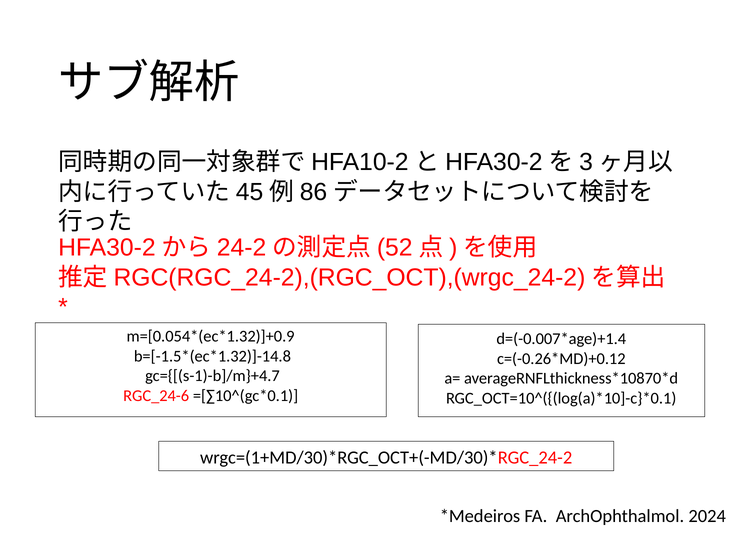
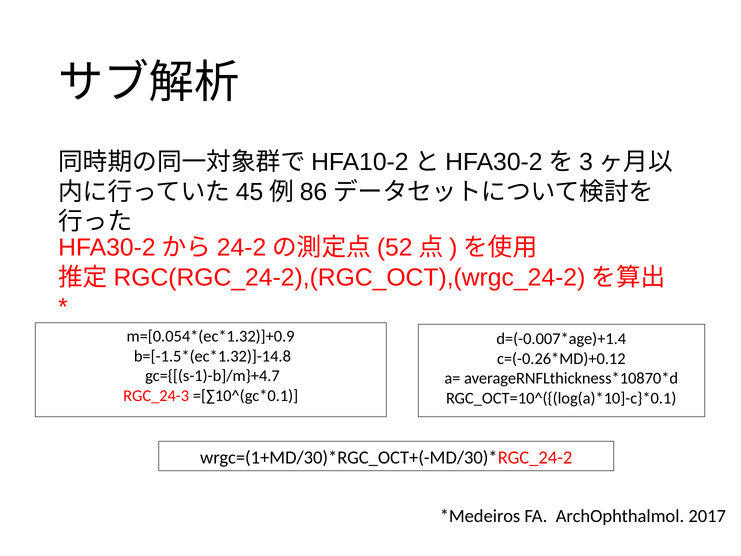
RGC_24-6: RGC_24-6 -> RGC_24-3
2024: 2024 -> 2017
